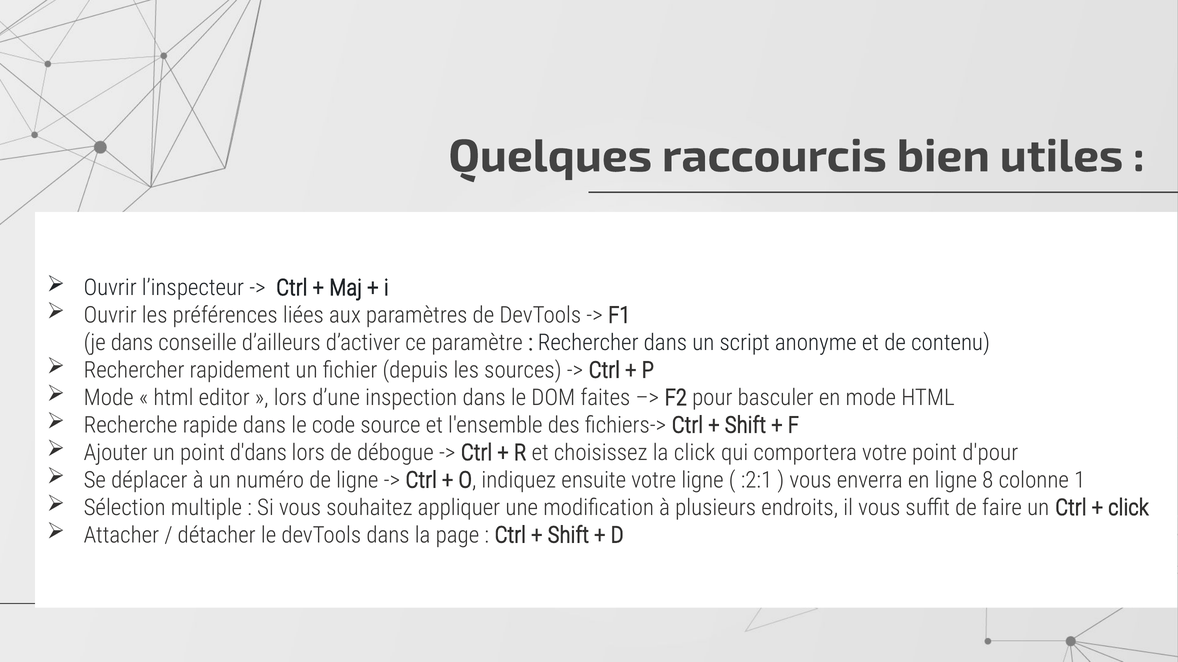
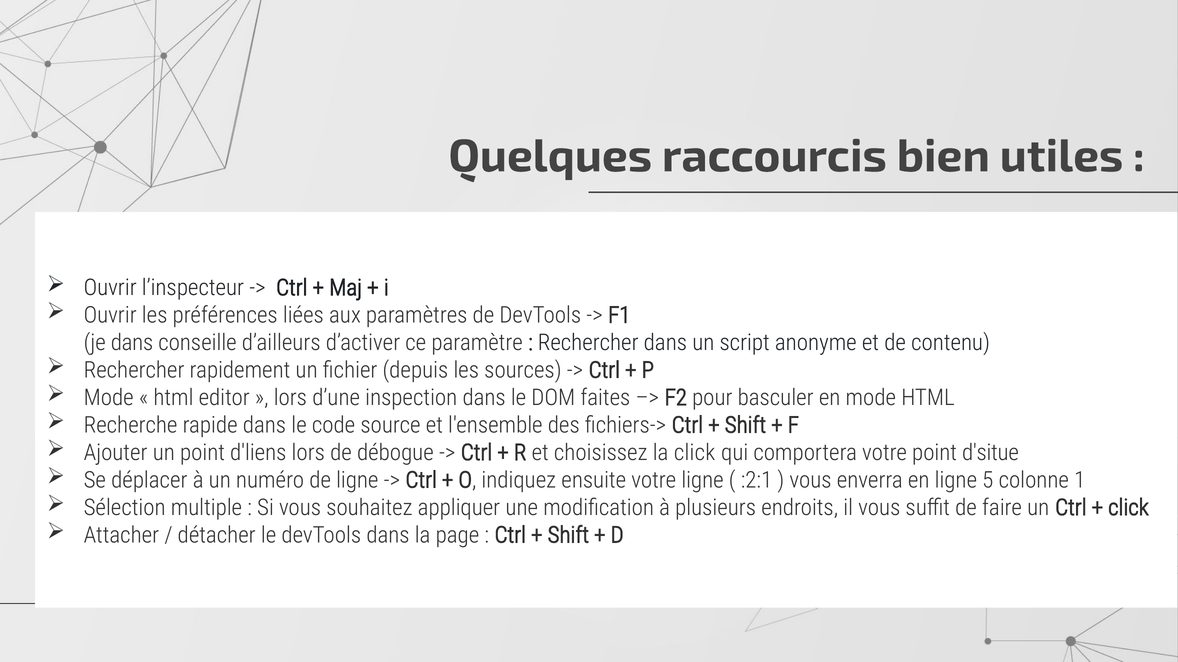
d'dans: d'dans -> d'liens
d'pour: d'pour -> d'situe
8: 8 -> 5
